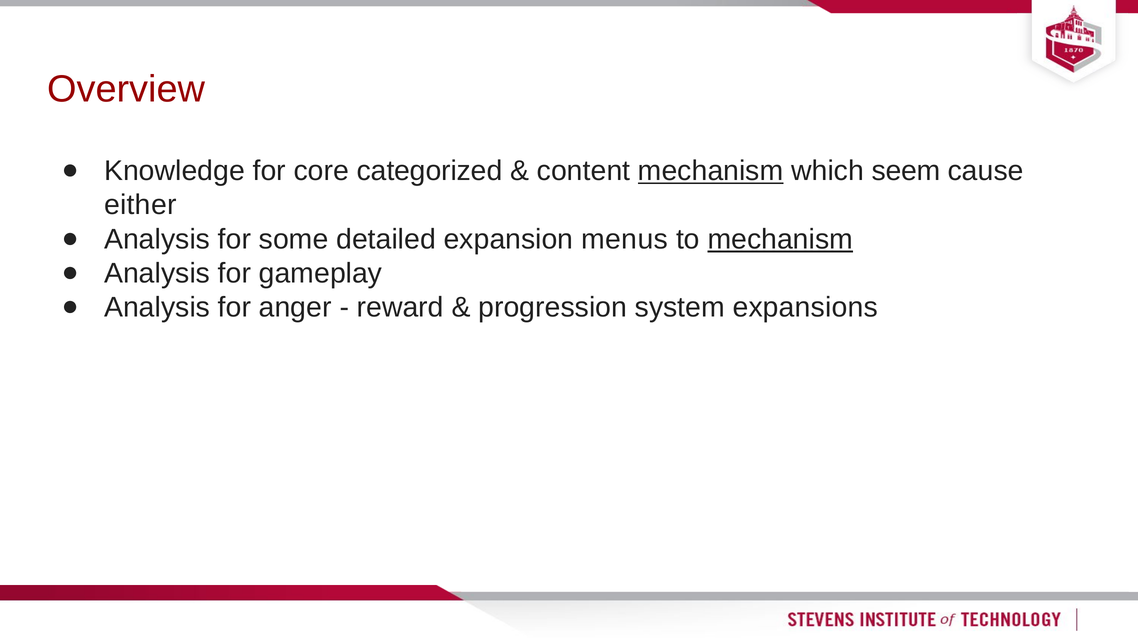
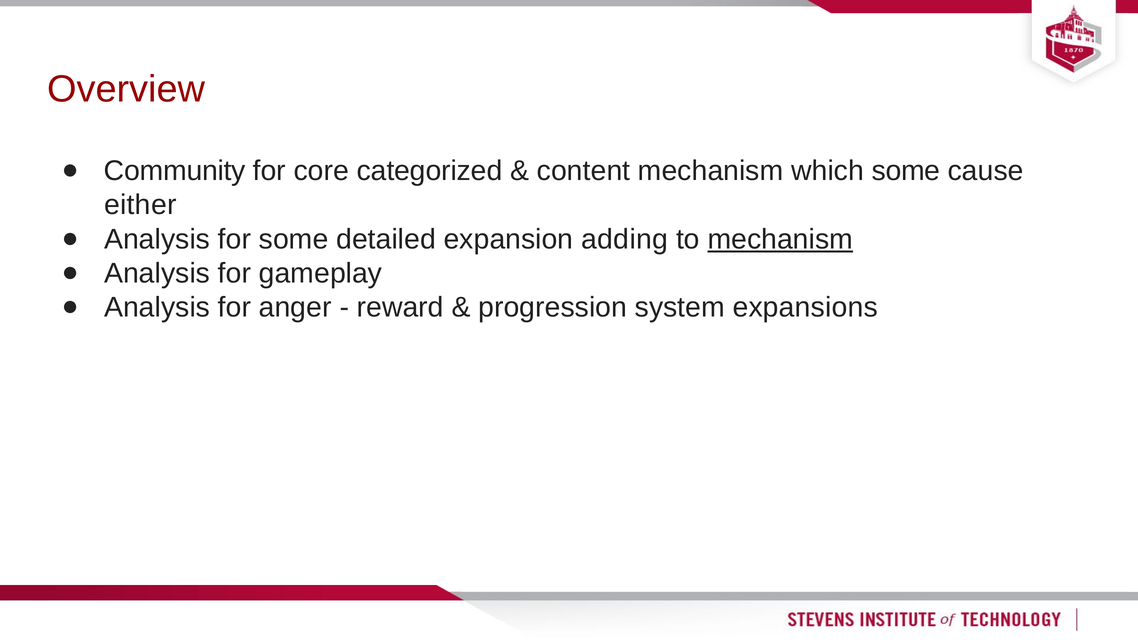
Knowledge: Knowledge -> Community
mechanism at (711, 171) underline: present -> none
which seem: seem -> some
menus: menus -> adding
